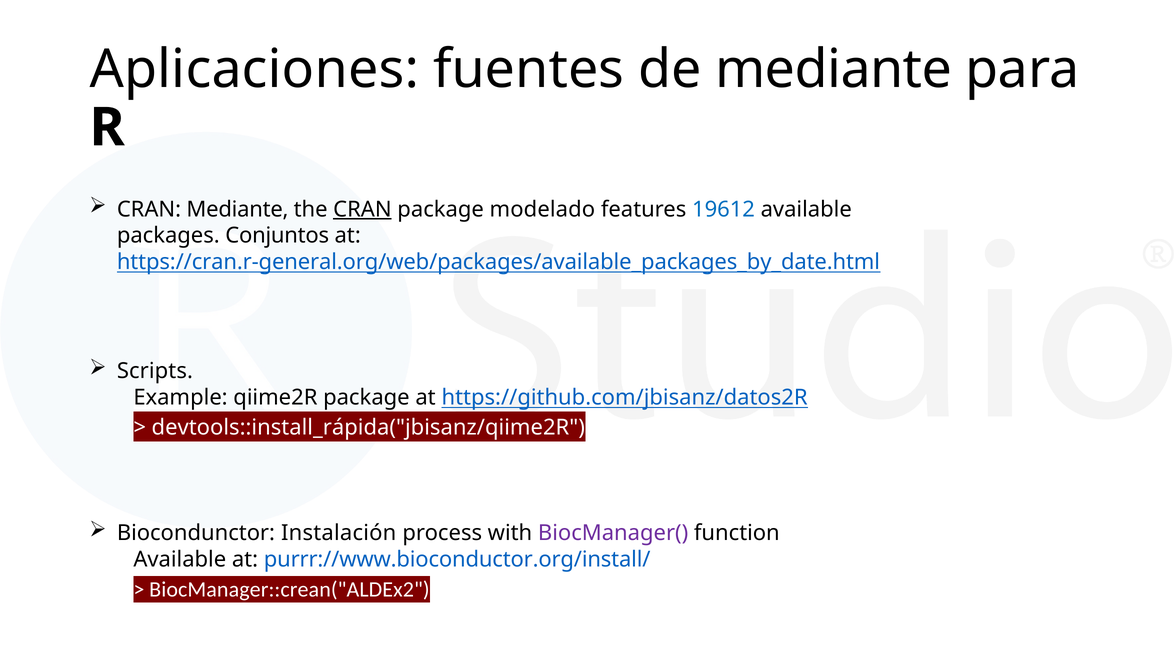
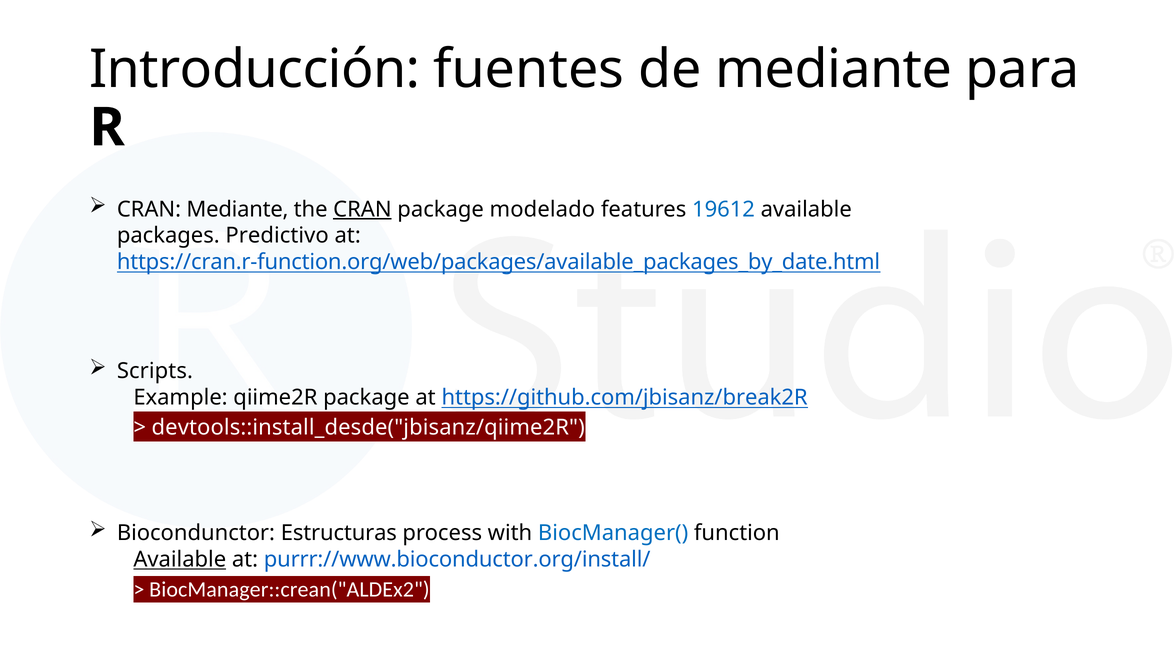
Aplicaciones: Aplicaciones -> Introducción
Conjuntos: Conjuntos -> Predictivo
https://cran.r-general.org/web/packages/available_packages_by_date.html: https://cran.r-general.org/web/packages/available_packages_by_date.html -> https://cran.r-function.org/web/packages/available_packages_by_date.html
https://github.com/jbisanz/datos2R: https://github.com/jbisanz/datos2R -> https://github.com/jbisanz/break2R
devtools::install_rápida("jbisanz/qiime2R: devtools::install_rápida("jbisanz/qiime2R -> devtools::install_desde("jbisanz/qiime2R
Instalación: Instalación -> Estructuras
BiocManager( colour: purple -> blue
Available at (180, 560) underline: none -> present
